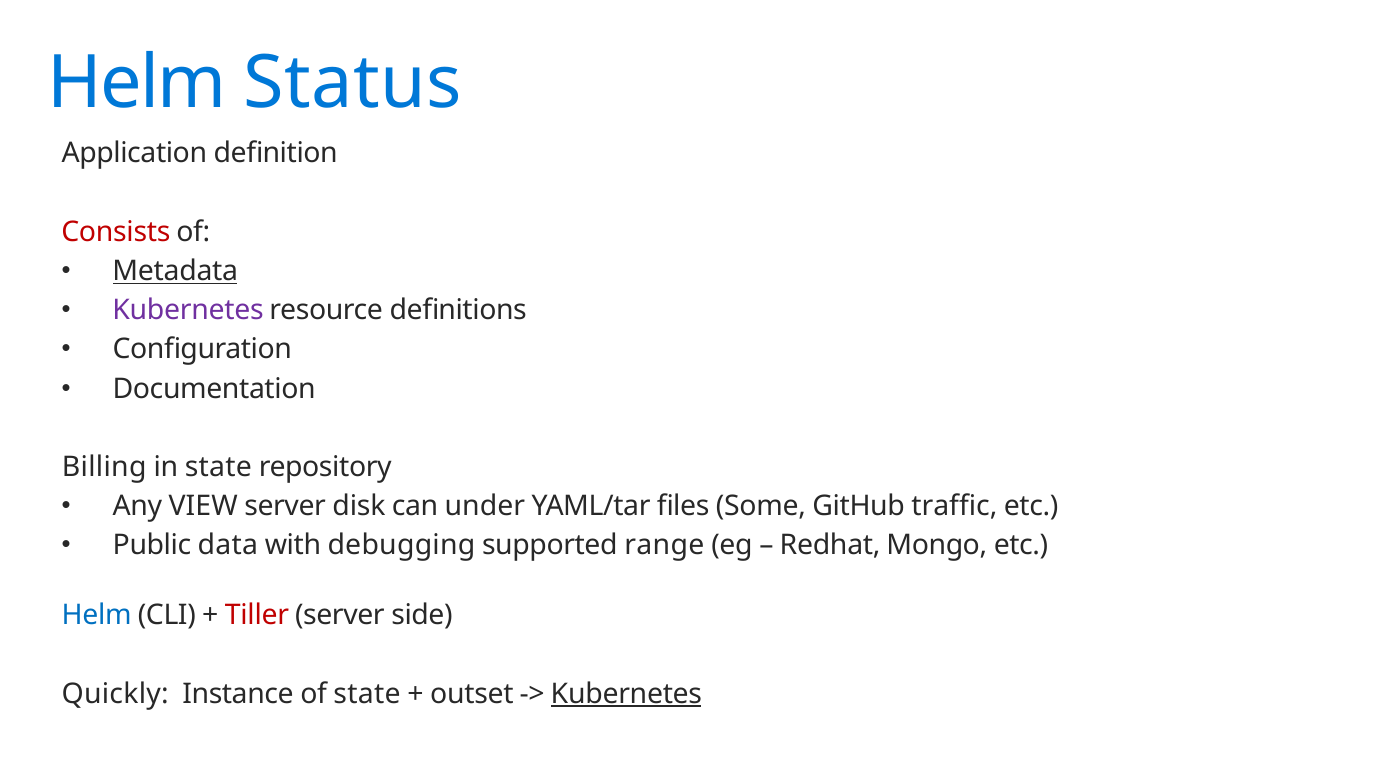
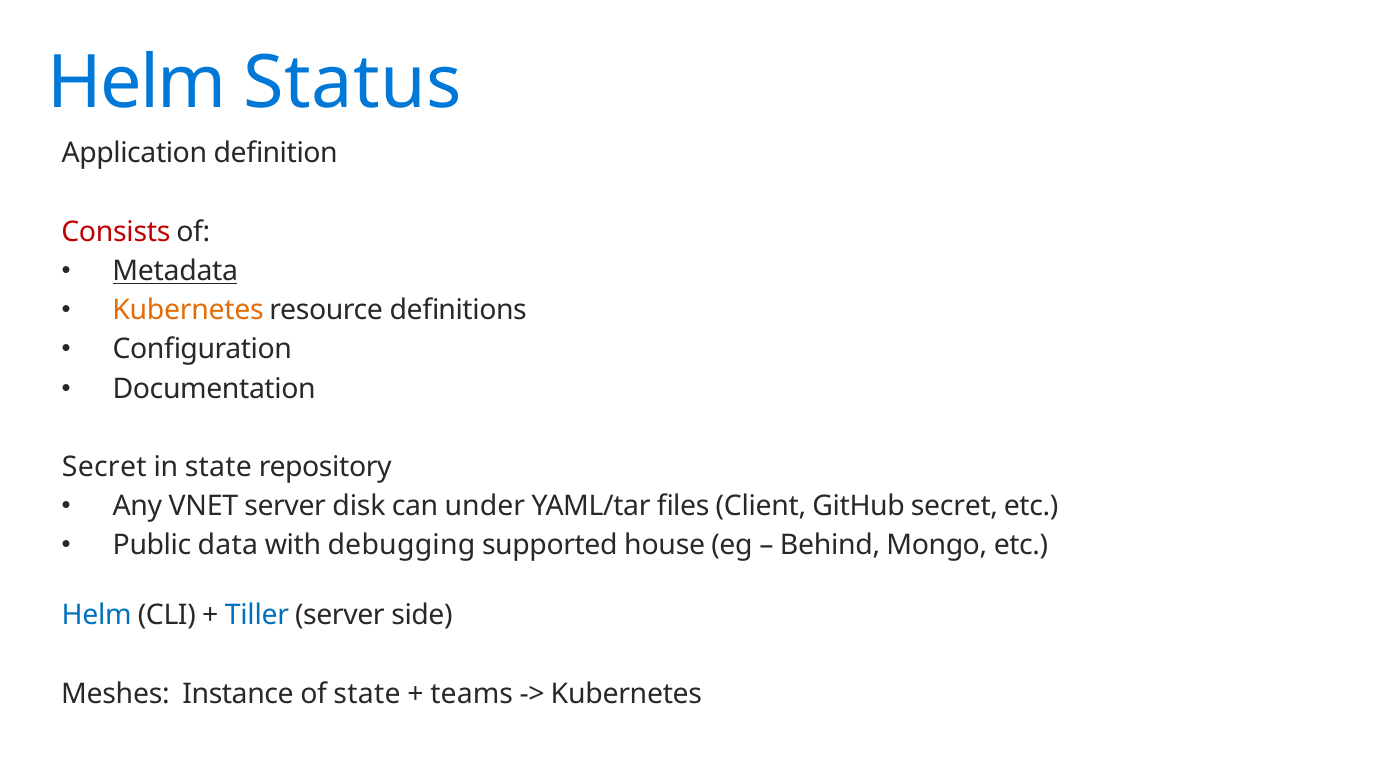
Kubernetes at (188, 310) colour: purple -> orange
Billing at (104, 467): Billing -> Secret
VIEW: VIEW -> VNET
Some: Some -> Client
GitHub traffic: traffic -> secret
range: range -> house
Redhat: Redhat -> Behind
Tiller colour: red -> blue
Quickly: Quickly -> Meshes
outset: outset -> teams
Kubernetes at (626, 694) underline: present -> none
